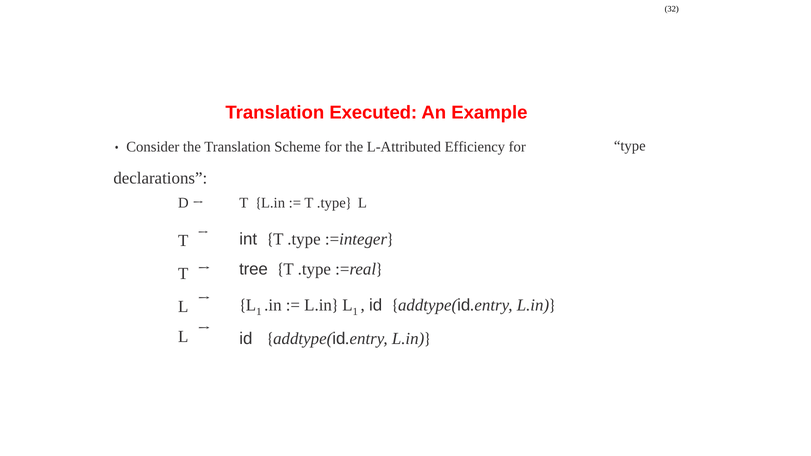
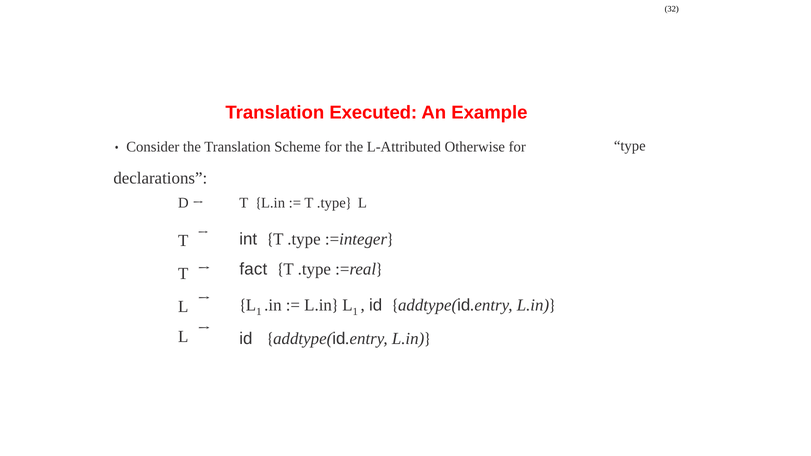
Efficiency: Efficiency -> Otherwise
tree: tree -> fact
